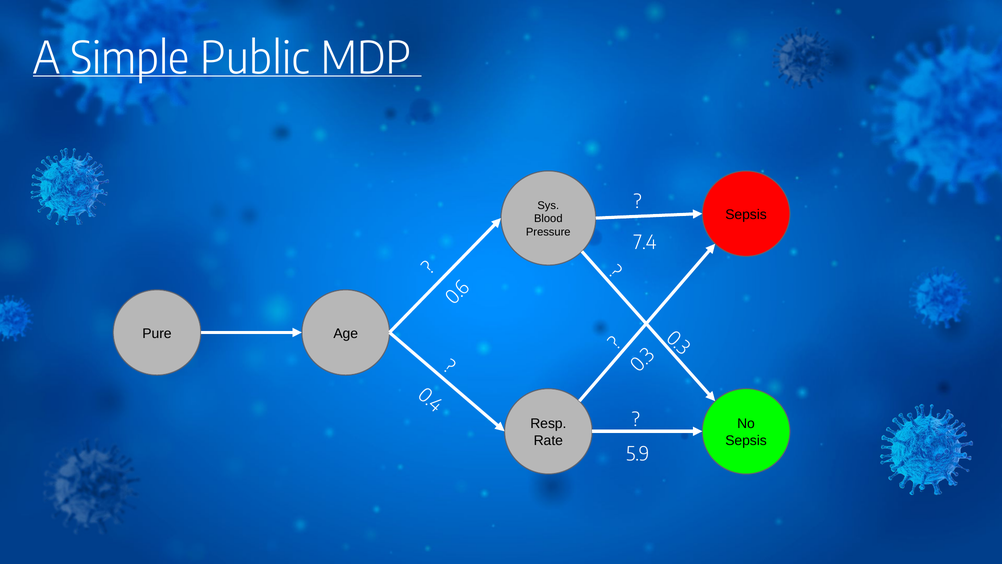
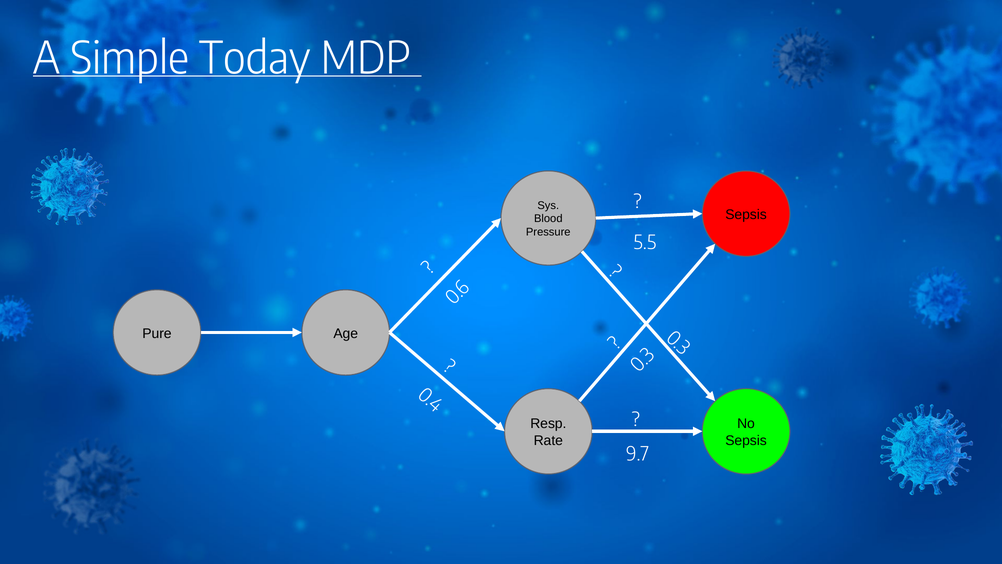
Public: Public -> Today
7.4: 7.4 -> 5.5
5.9: 5.9 -> 9.7
